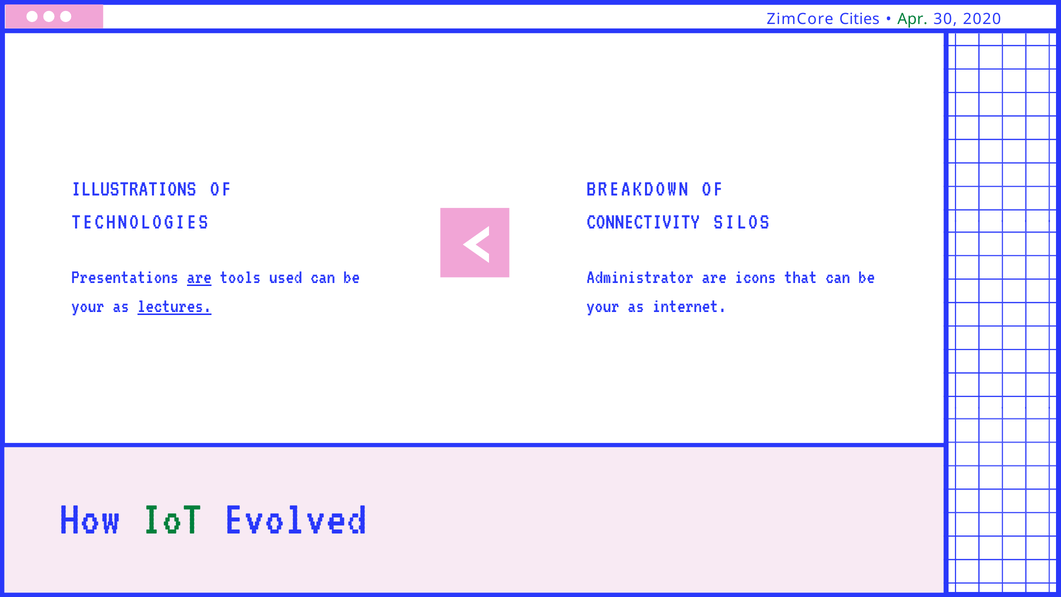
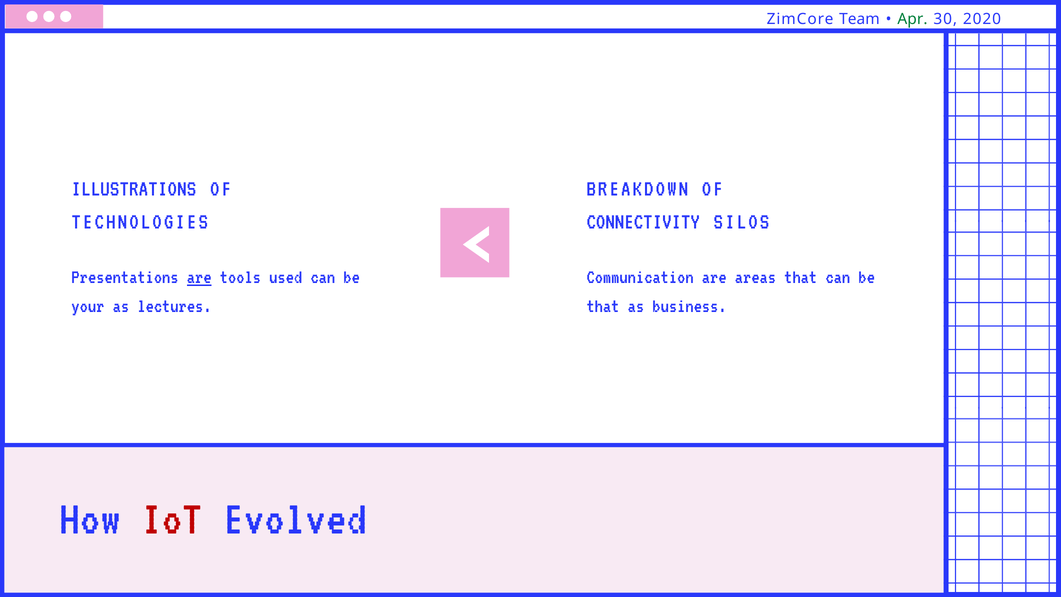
Cities: Cities -> Team
Administrator: Administrator -> Communication
icons: icons -> areas
lectures underline: present -> none
your at (603, 305): your -> that
internet: internet -> business
IoT colour: green -> red
